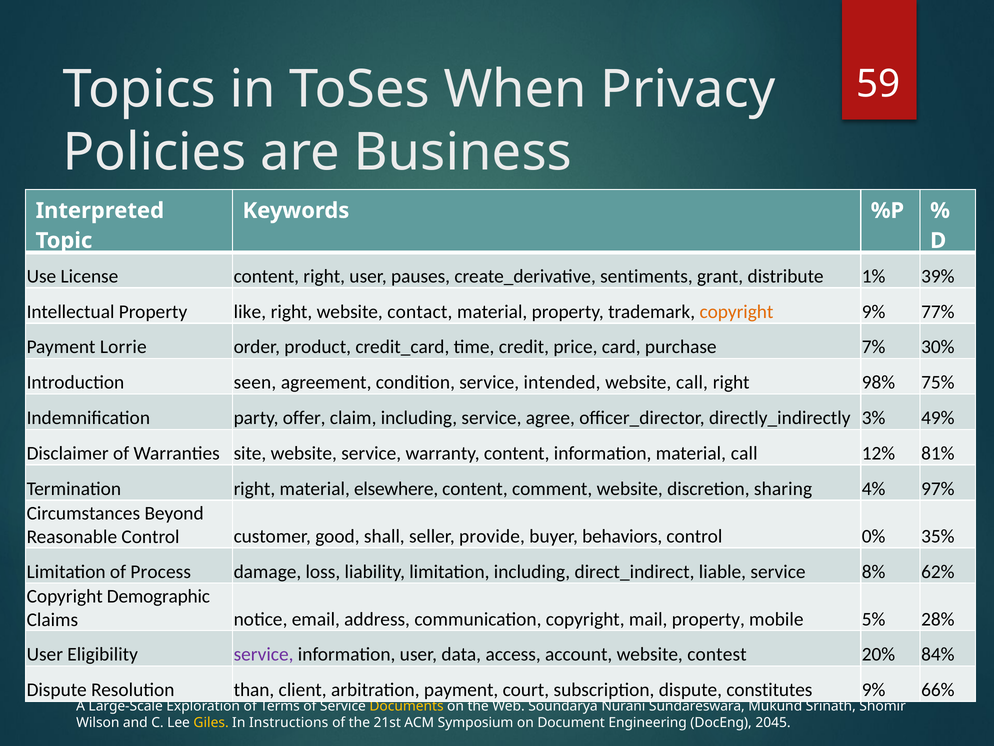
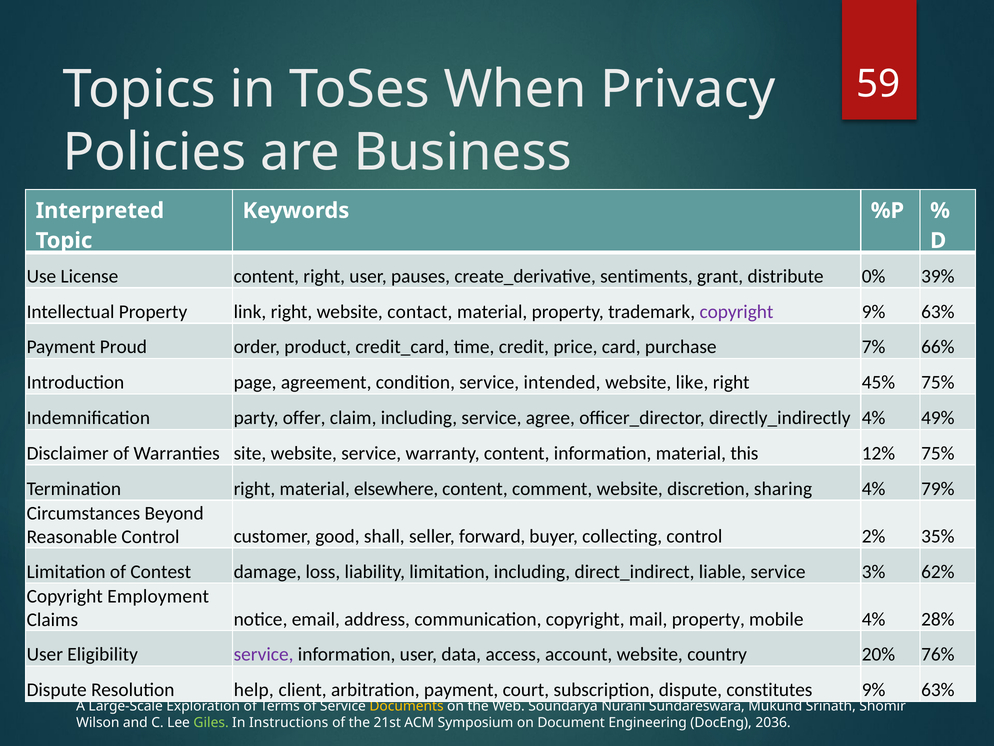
1%: 1% -> 0%
like: like -> link
copyright at (736, 312) colour: orange -> purple
77% at (938, 312): 77% -> 63%
Lorrie: Lorrie -> Proud
30%: 30% -> 66%
seen: seen -> page
website call: call -> like
98%: 98% -> 45%
3% at (874, 418): 3% -> 4%
material call: call -> this
12% 81%: 81% -> 75%
97%: 97% -> 79%
provide: provide -> forward
behaviors: behaviors -> collecting
0%: 0% -> 2%
Process: Process -> Contest
8%: 8% -> 3%
Demographic: Demographic -> Employment
mobile 5%: 5% -> 4%
contest: contest -> country
84%: 84% -> 76%
than: than -> help
66% at (938, 689): 66% -> 63%
Giles colour: yellow -> light green
2045: 2045 -> 2036
